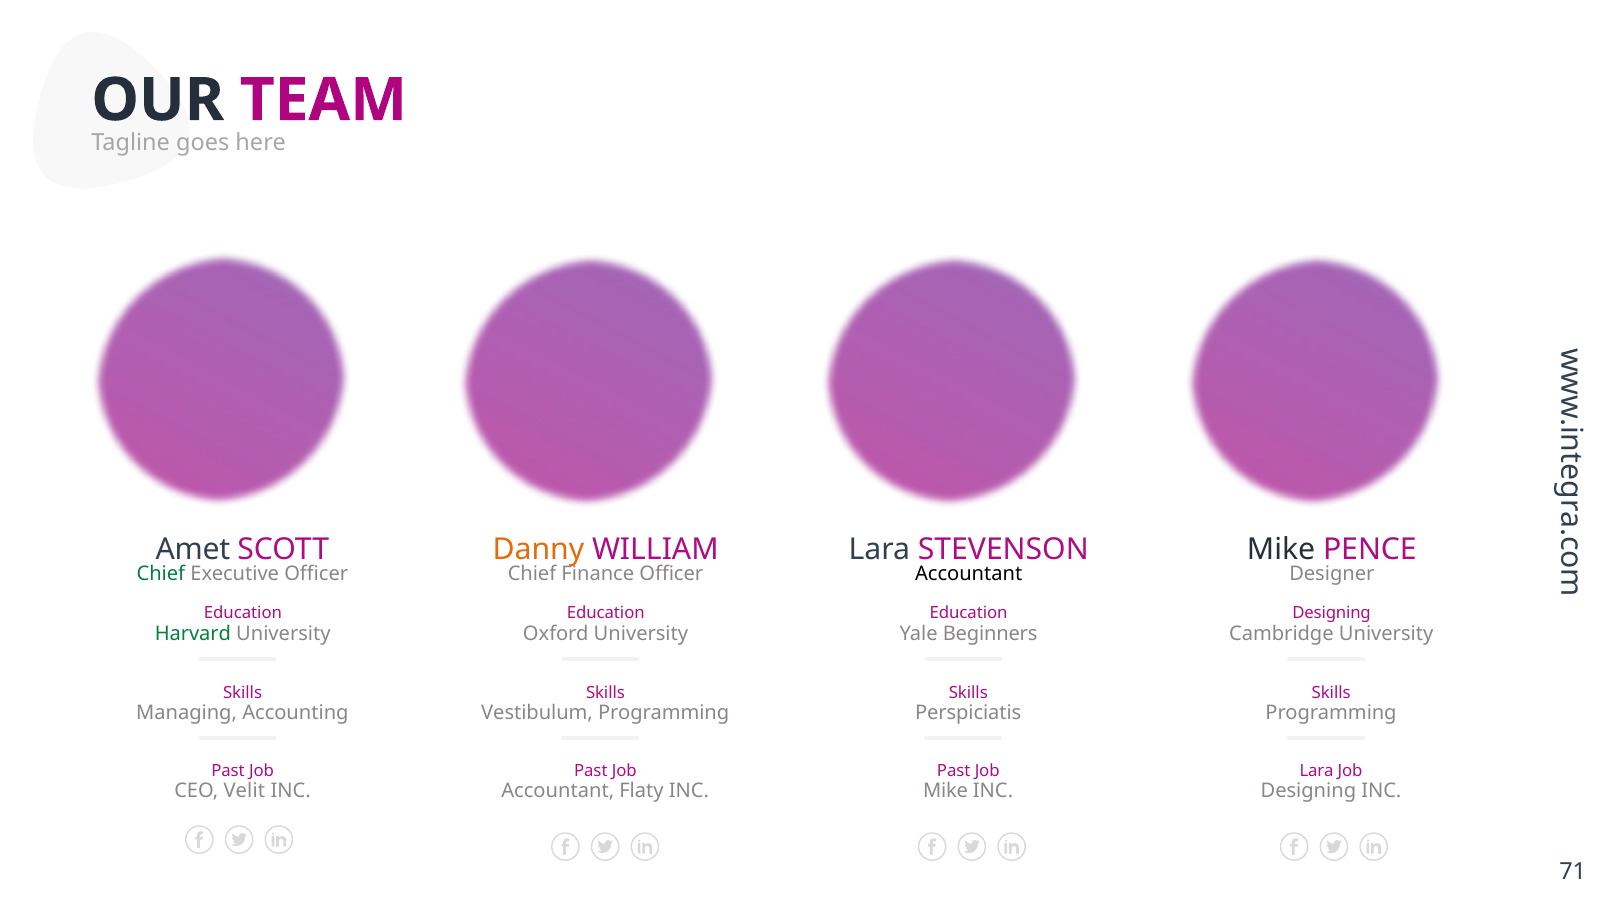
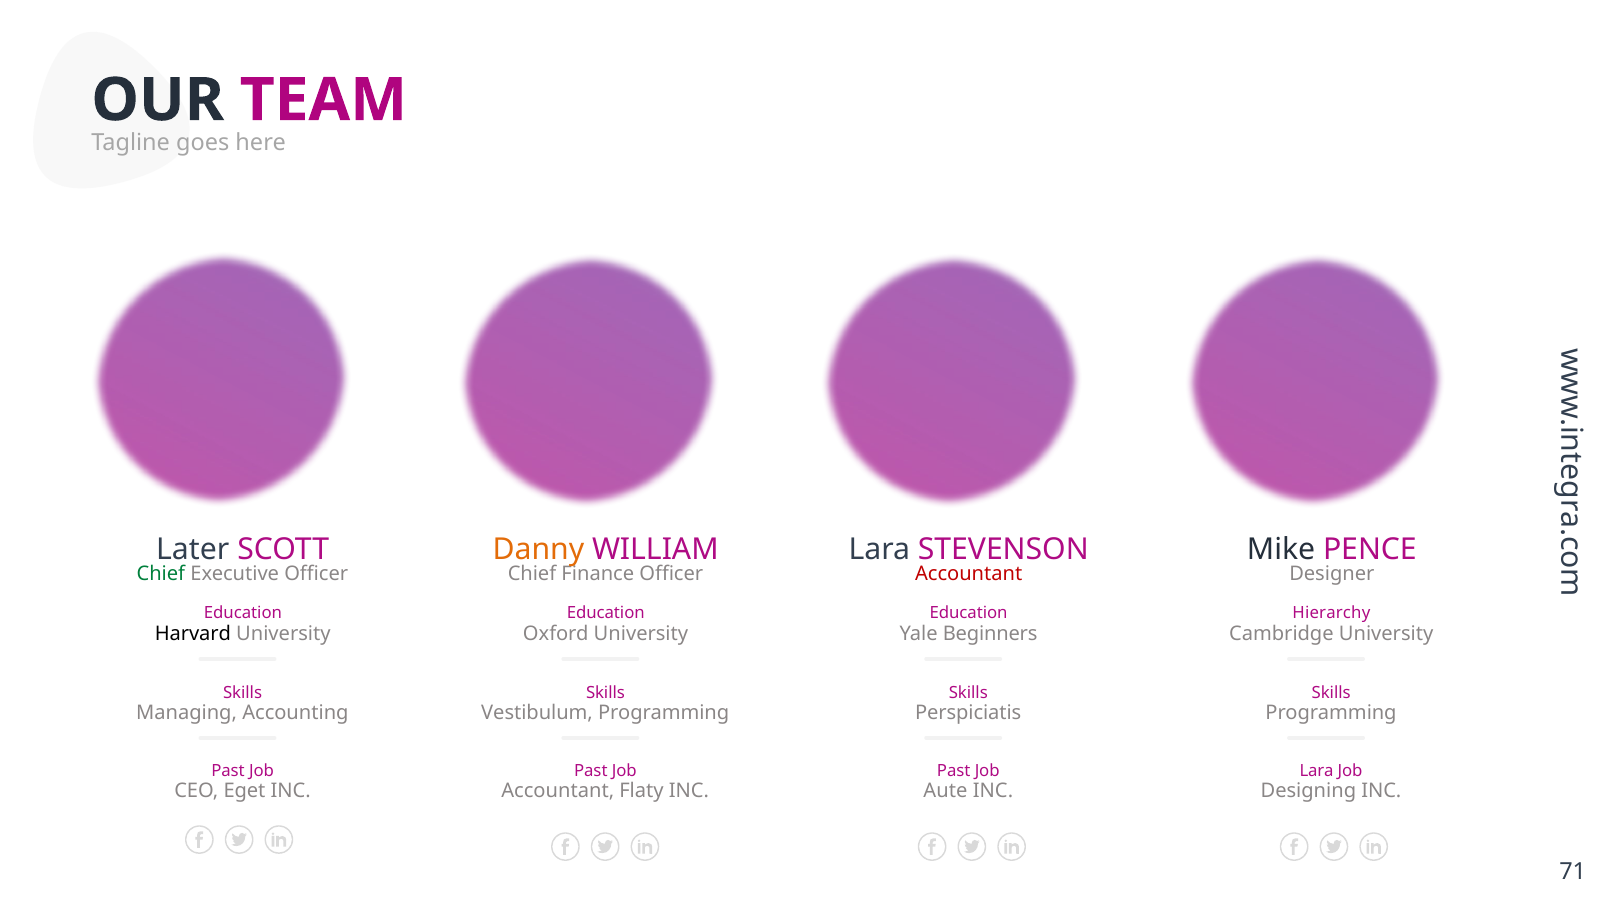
Amet: Amet -> Later
Accountant at (969, 574) colour: black -> red
Designing at (1332, 613): Designing -> Hierarchy
Harvard colour: green -> black
Velit: Velit -> Eget
Mike at (946, 791): Mike -> Aute
